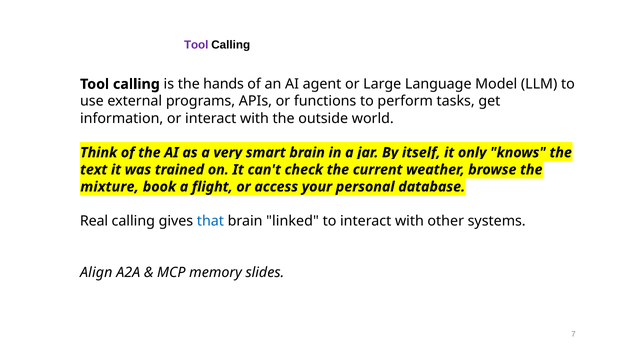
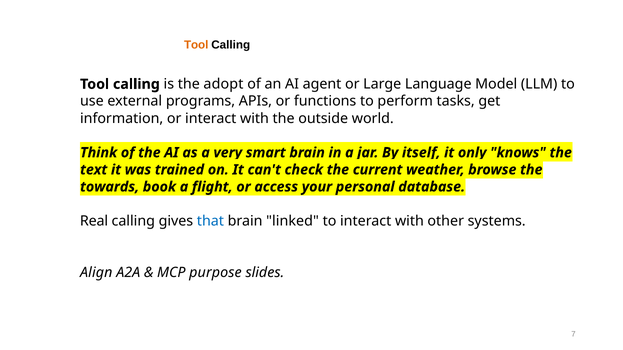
Tool at (196, 45) colour: purple -> orange
hands: hands -> adopt
mixture: mixture -> towards
memory: memory -> purpose
